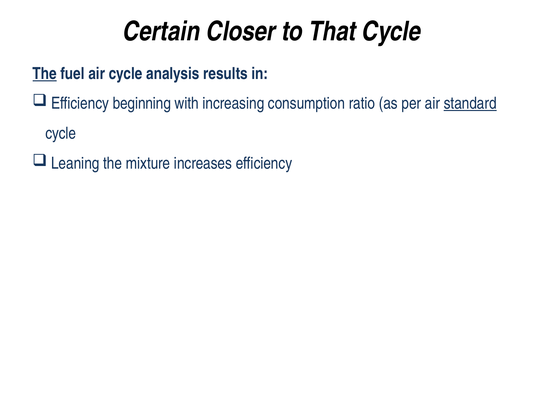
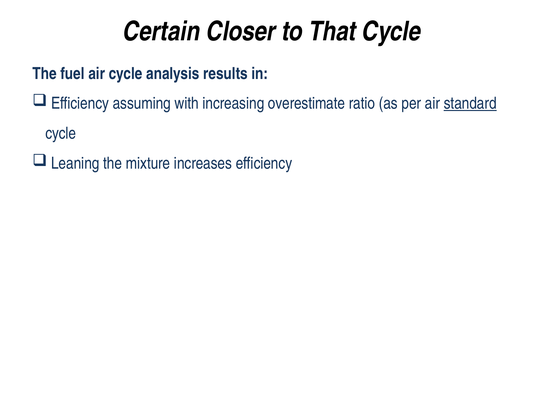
The at (45, 74) underline: present -> none
beginning: beginning -> assuming
consumption: consumption -> overestimate
